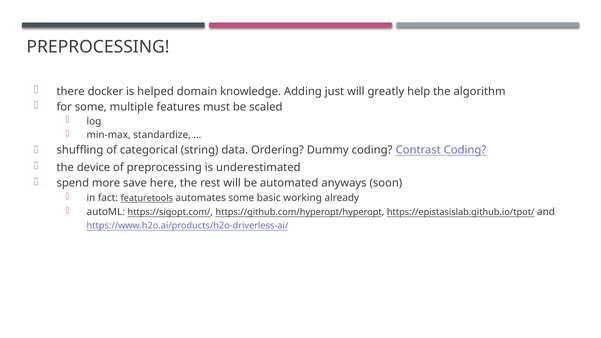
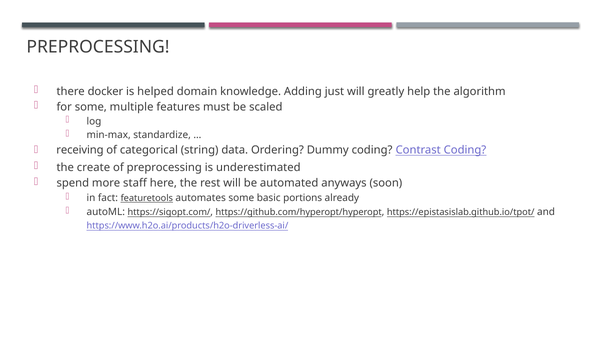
shuffling: shuffling -> receiving
device: device -> create
save: save -> staff
working: working -> portions
